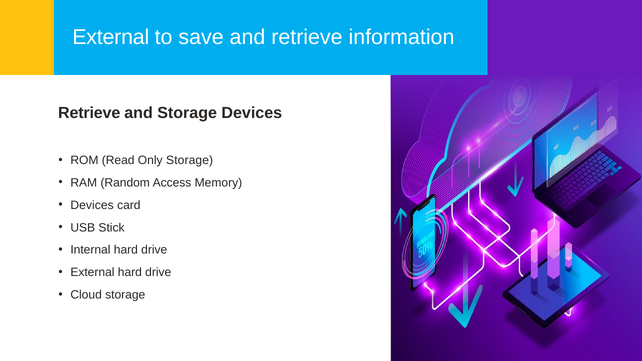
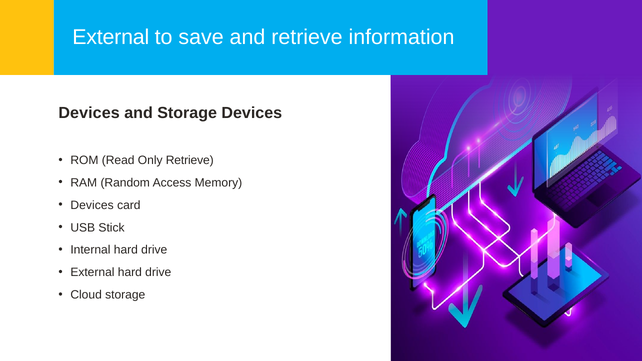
Retrieve at (89, 113): Retrieve -> Devices
Only Storage: Storage -> Retrieve
